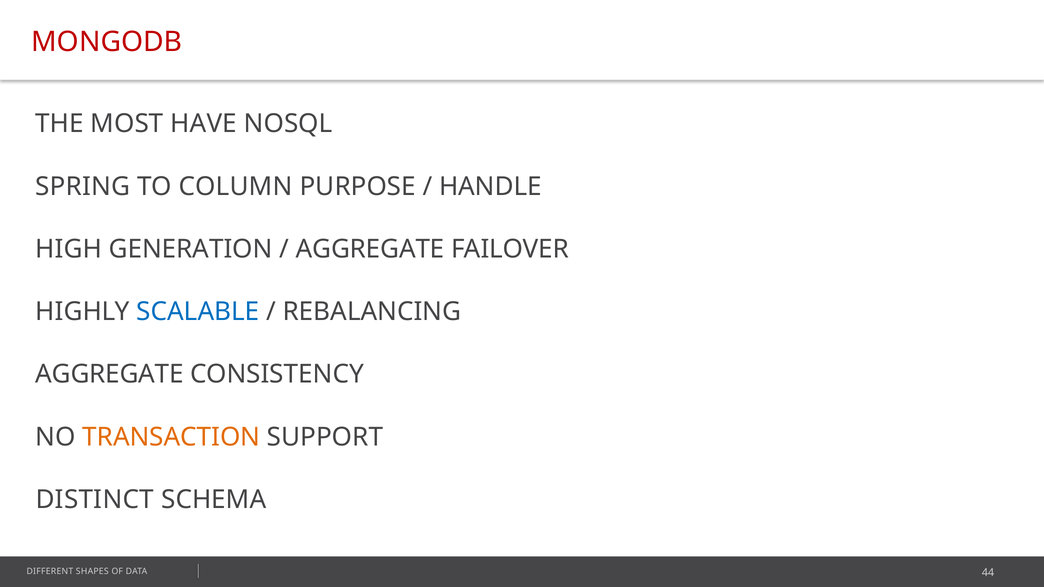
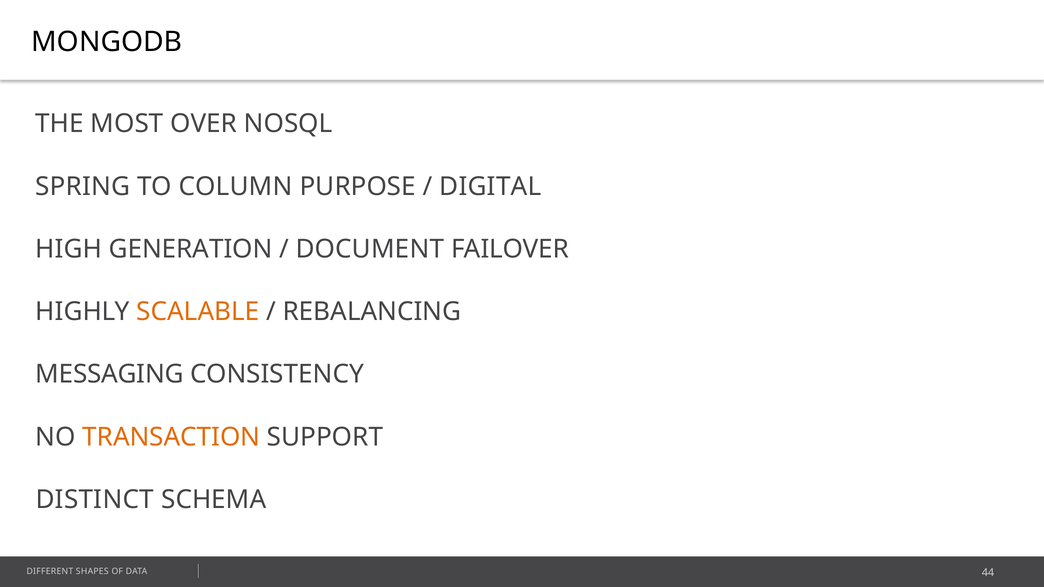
MONGODB colour: red -> black
HAVE: HAVE -> OVER
HANDLE: HANDLE -> DIGITAL
AGGREGATE at (370, 249): AGGREGATE -> DOCUMENT
SCALABLE colour: blue -> orange
AGGREGATE at (110, 374): AGGREGATE -> MESSAGING
